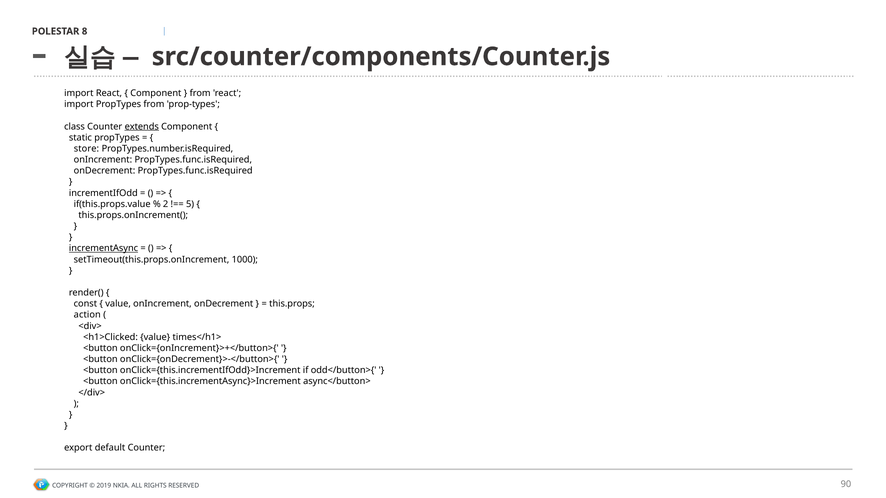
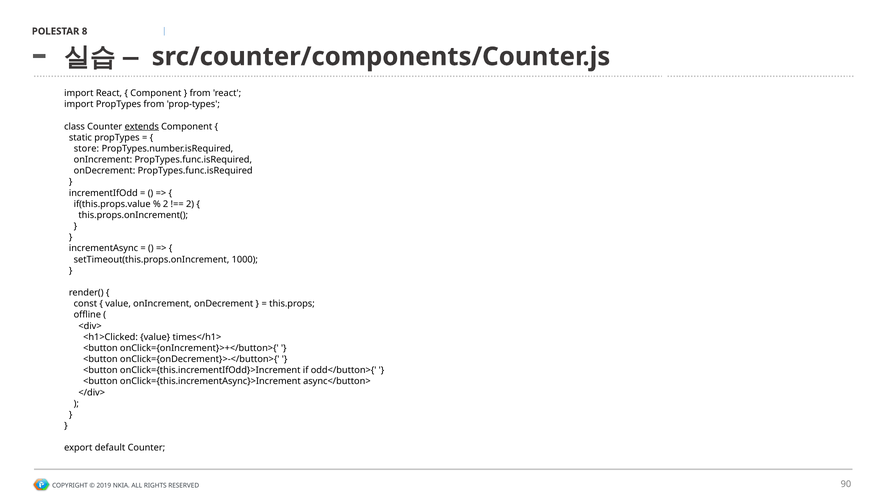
5 at (190, 204): 5 -> 2
incrementAsync underline: present -> none
action: action -> offline
